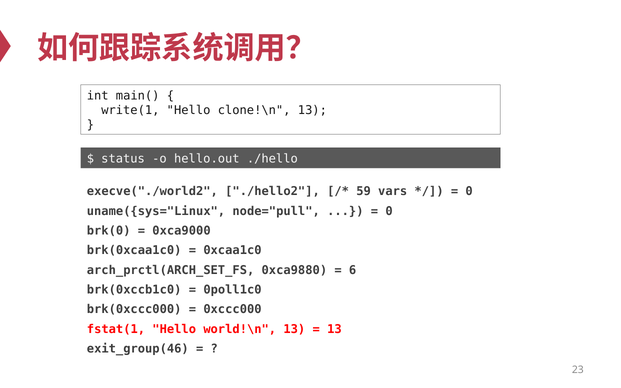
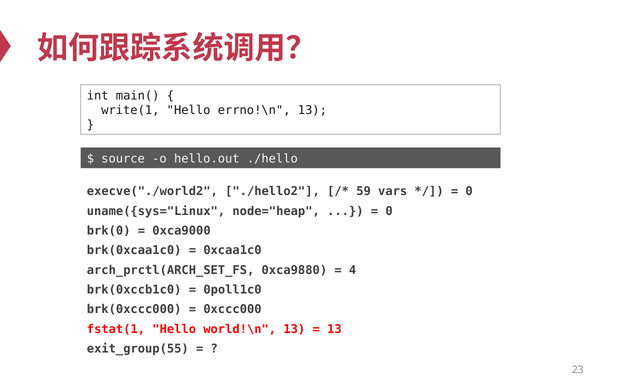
clone!\n: clone!\n -> errno!\n
status: status -> source
node="pull: node="pull -> node="heap
6: 6 -> 4
exit_group(46: exit_group(46 -> exit_group(55
